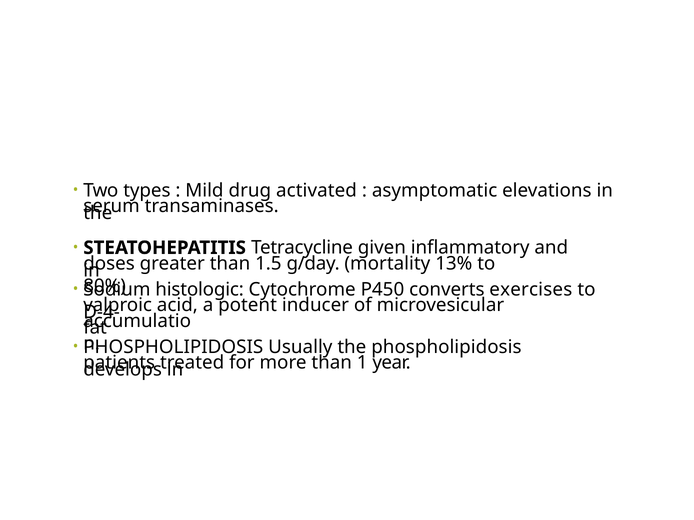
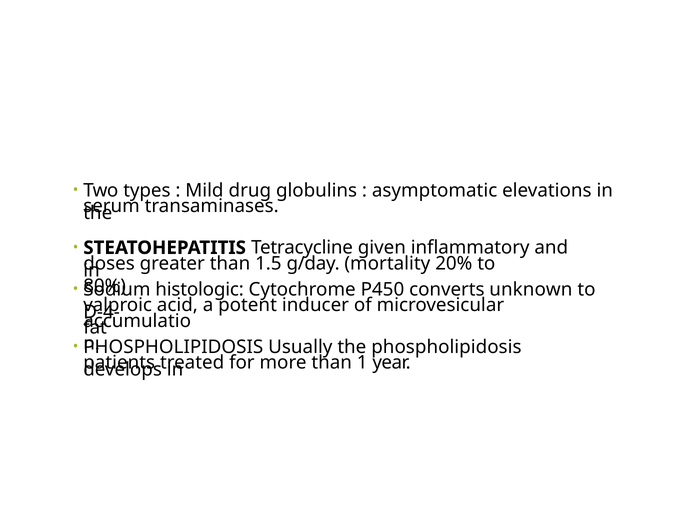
activated: activated -> globulins
13%: 13% -> 20%
exercises: exercises -> unknown
